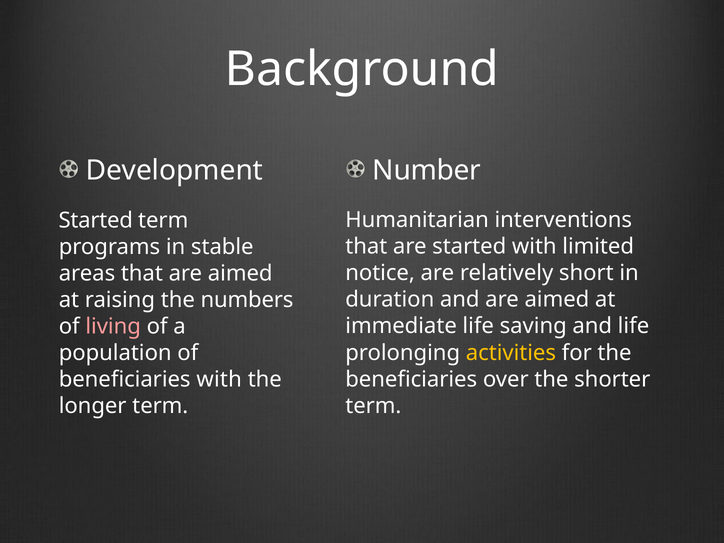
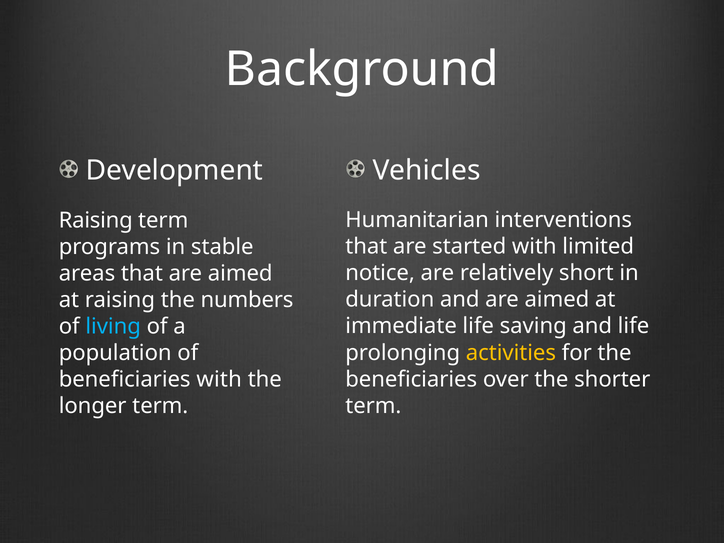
Number: Number -> Vehicles
Started at (96, 220): Started -> Raising
living colour: pink -> light blue
